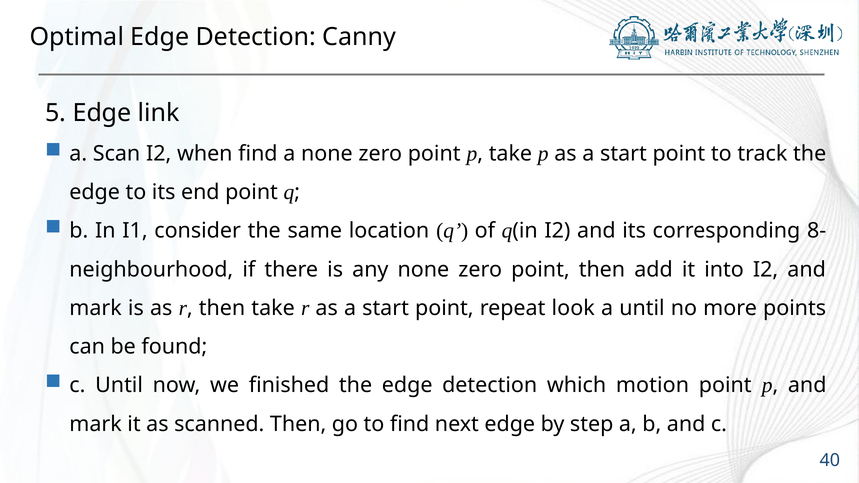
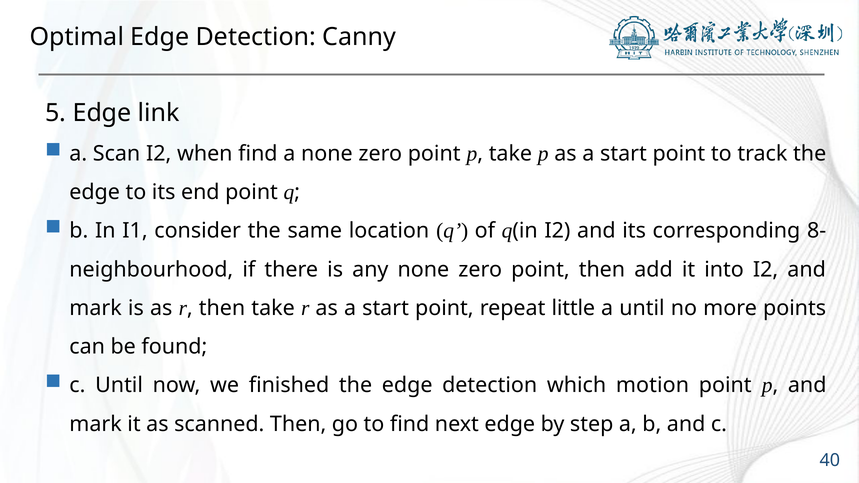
look: look -> little
